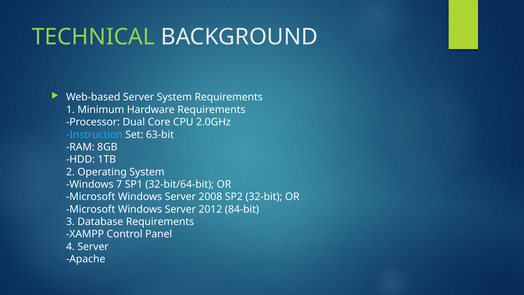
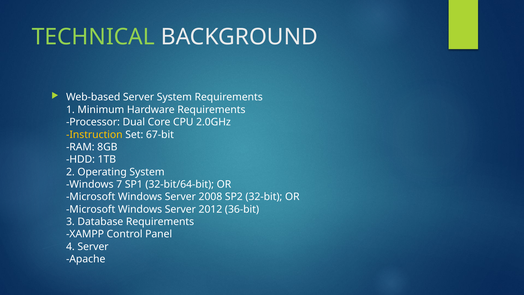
Instruction colour: light blue -> yellow
63-bit: 63-bit -> 67-bit
84-bit: 84-bit -> 36-bit
